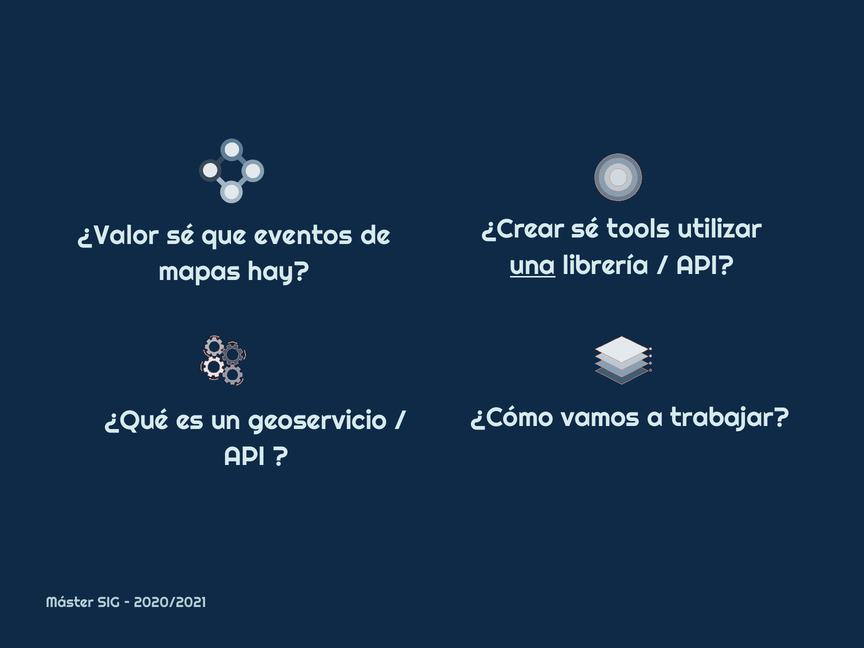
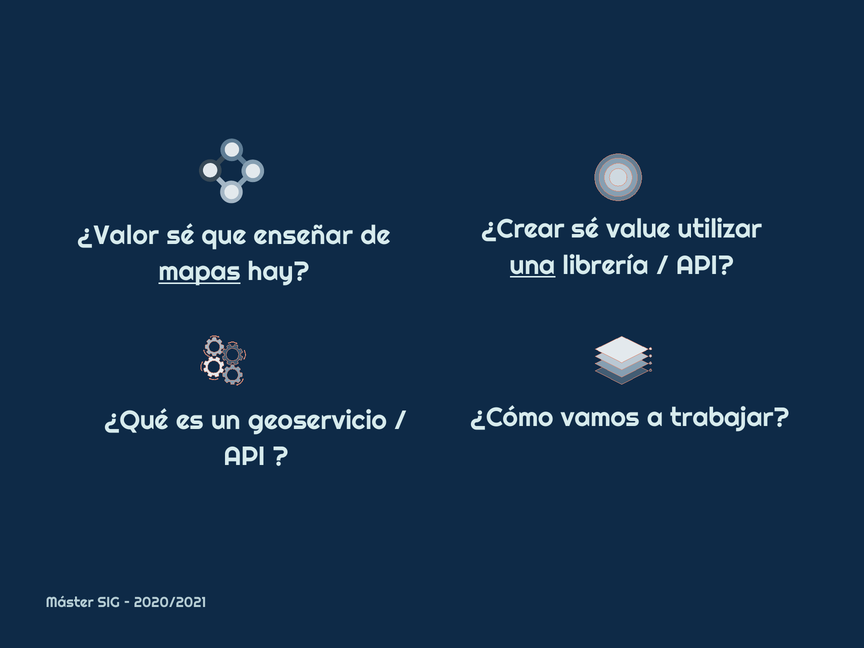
tools: tools -> value
eventos: eventos -> enseñar
mapas underline: none -> present
